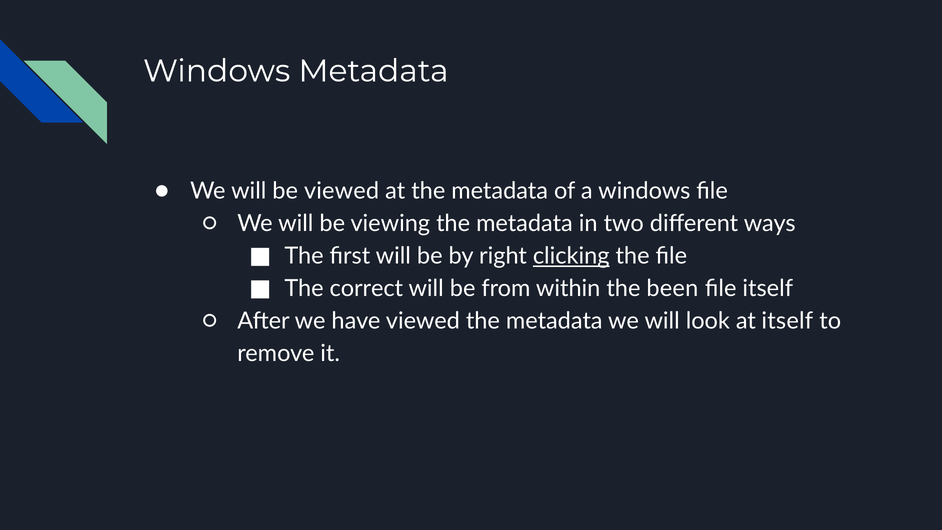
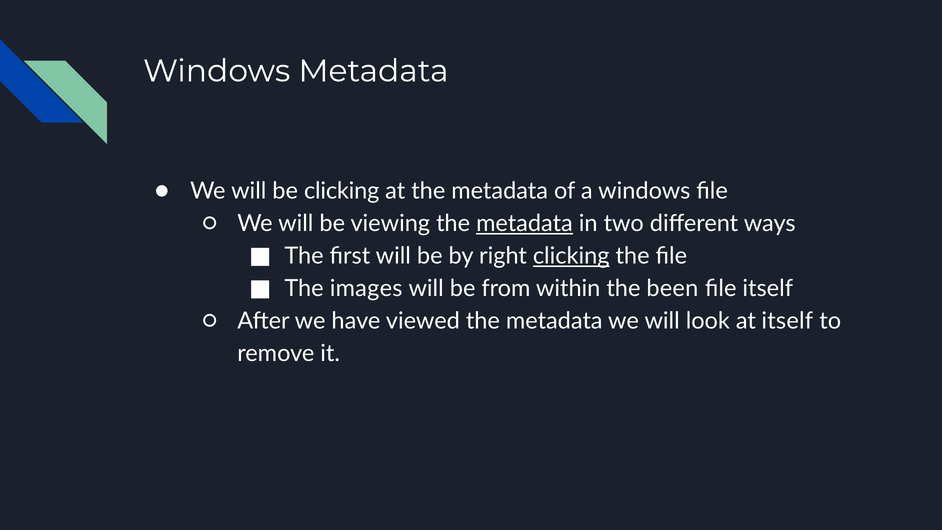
be viewed: viewed -> clicking
metadata at (524, 223) underline: none -> present
correct: correct -> images
